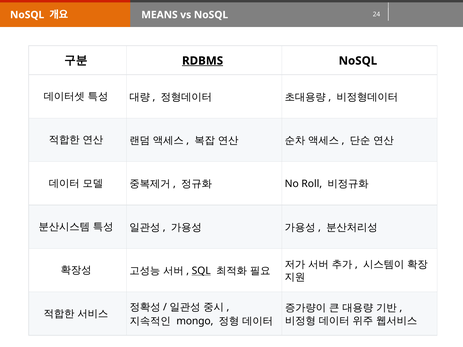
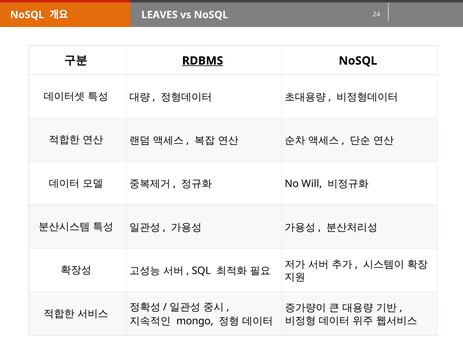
MEANS: MEANS -> LEAVES
Roll: Roll -> Will
SQL underline: present -> none
